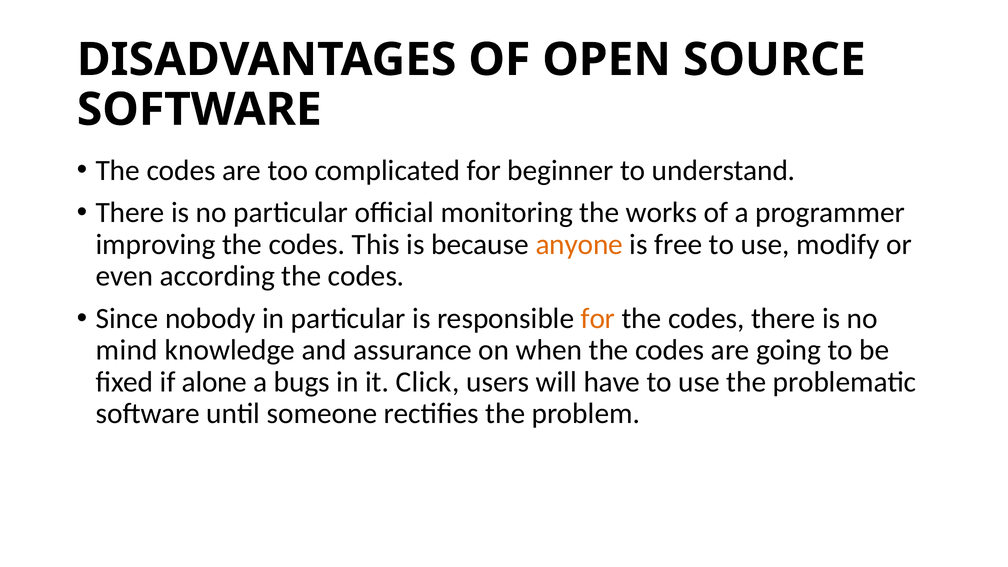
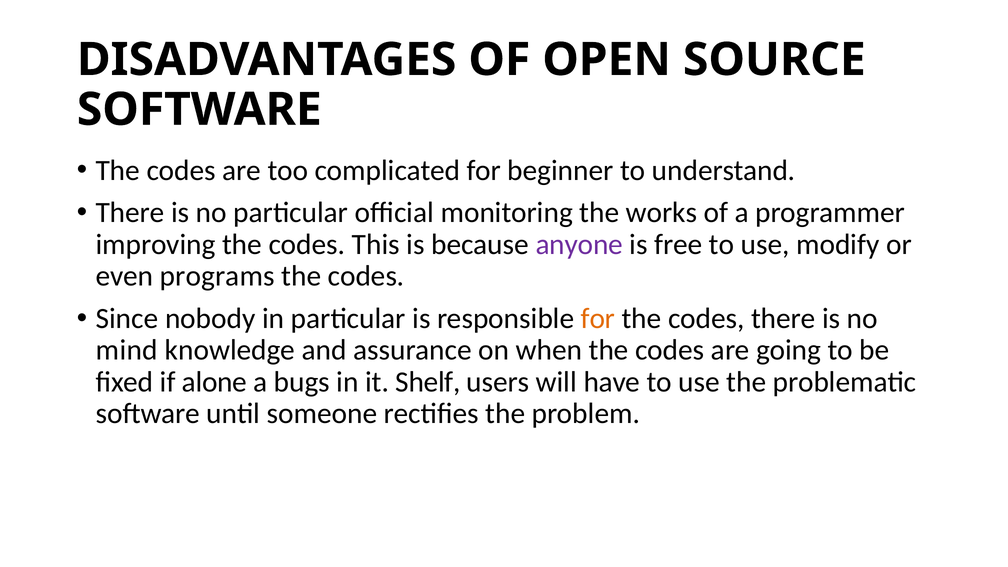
anyone colour: orange -> purple
according: according -> programs
Click: Click -> Shelf
